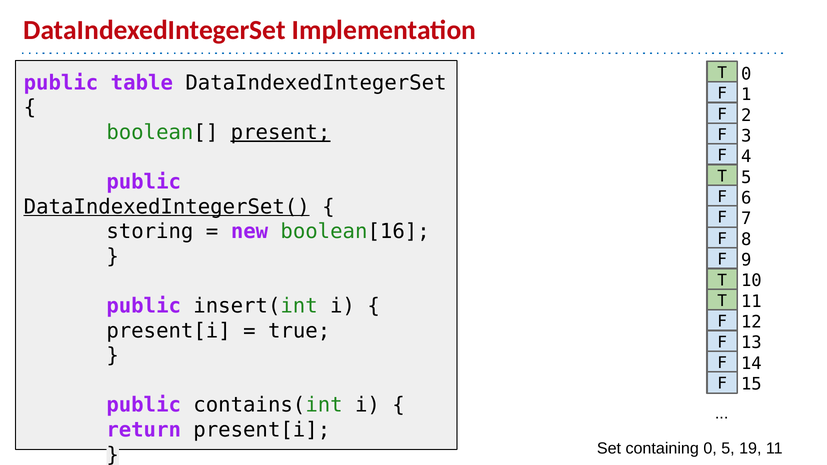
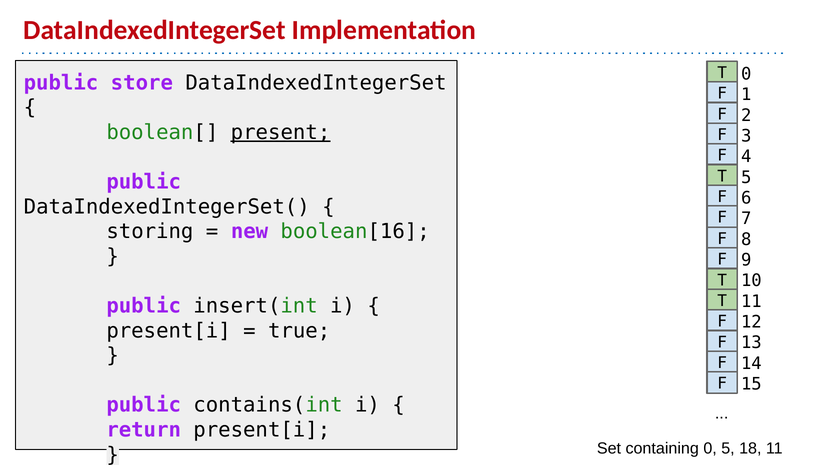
table: table -> store
DataIndexedIntegerSet( underline: present -> none
19: 19 -> 18
